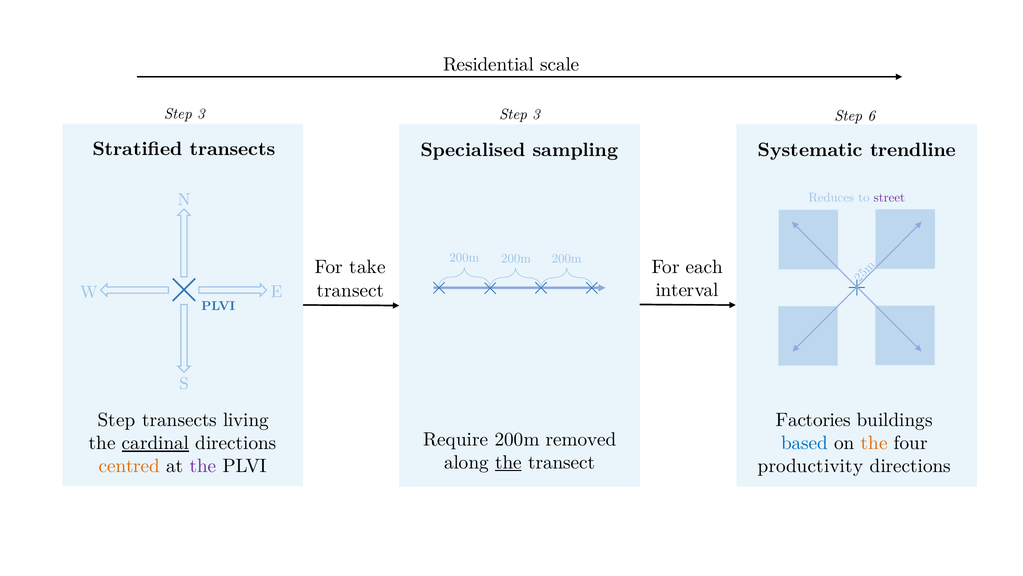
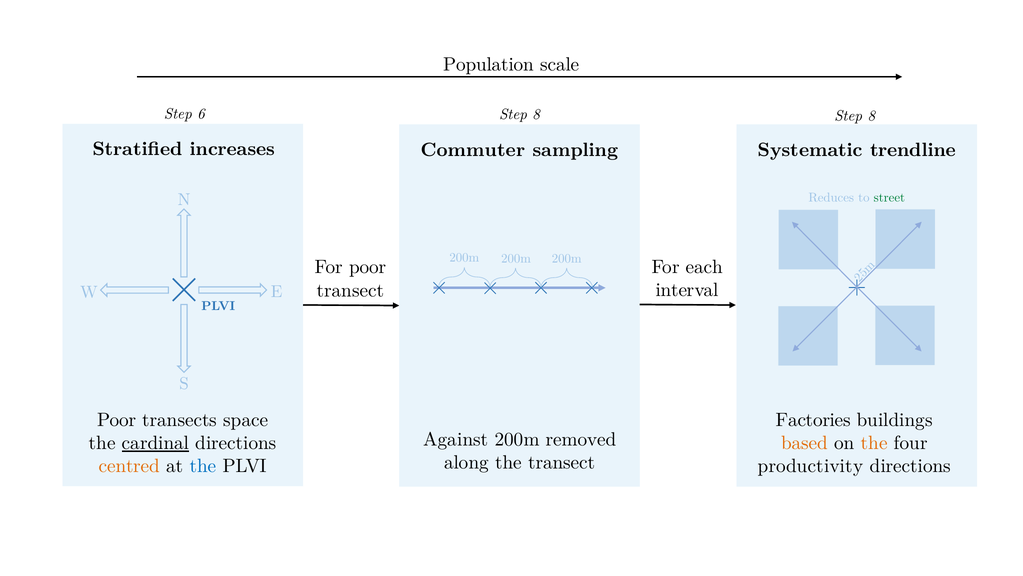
Residential: Residential -> Population
3 at (201, 114): 3 -> 6
3 at (536, 114): 3 -> 8
6 at (871, 116): 6 -> 8
Stratified transects: transects -> increases
Specialised: Specialised -> Commuter
street colour: purple -> green
For take: take -> poor
Step at (116, 420): Step -> Poor
living: living -> space
Require: Require -> Against
based colour: blue -> orange
the at (508, 462) underline: present -> none
the at (203, 466) colour: purple -> blue
